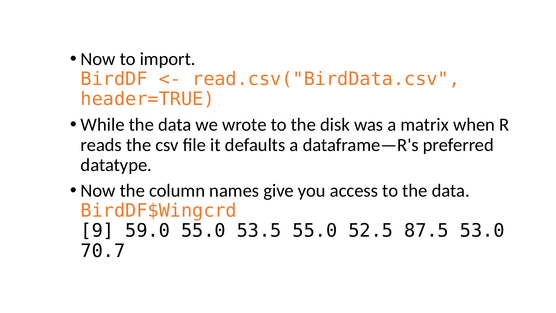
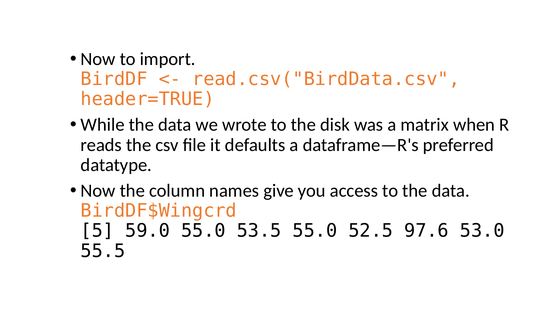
9: 9 -> 5
87.5: 87.5 -> 97.6
70.7: 70.7 -> 55.5
